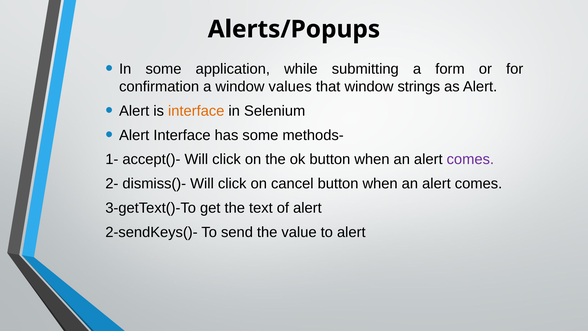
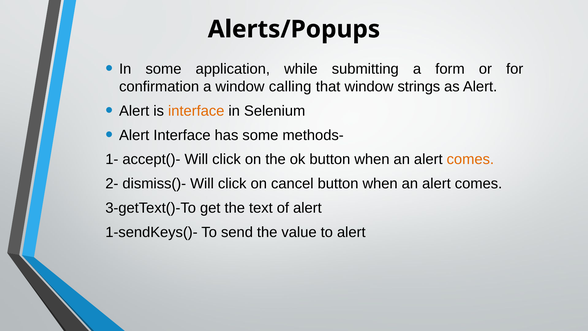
values: values -> calling
comes at (470, 159) colour: purple -> orange
2-sendKeys()-: 2-sendKeys()- -> 1-sendKeys()-
